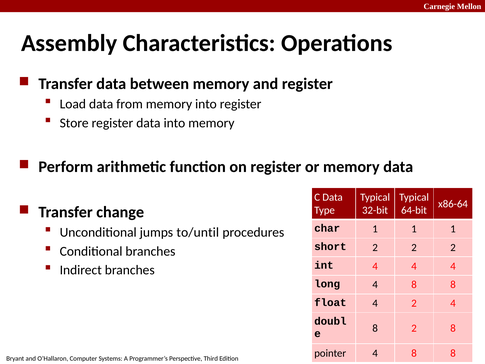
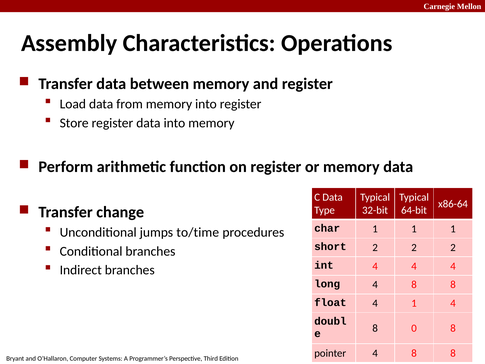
to/until: to/until -> to/time
4 2: 2 -> 1
8 2: 2 -> 0
